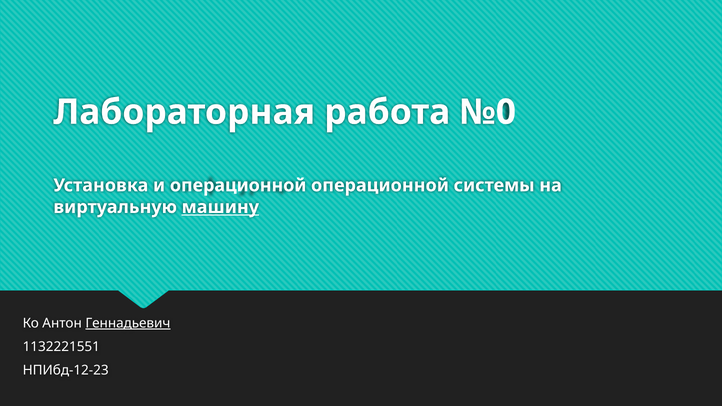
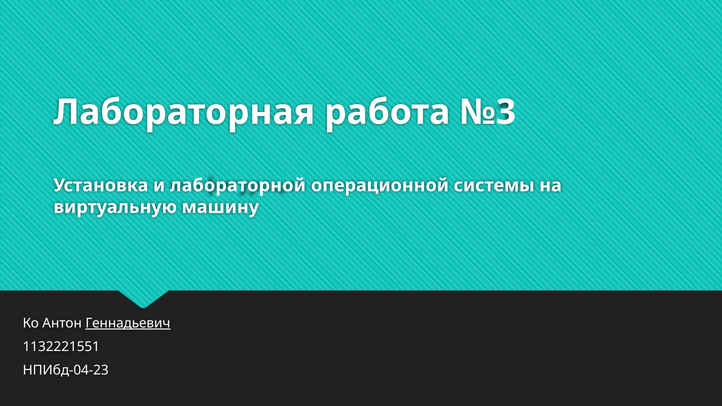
№0: №0 -> №3
и операционной: операционной -> лабораторной
машину underline: present -> none
НПИбд-12-23: НПИбд-12-23 -> НПИбд-04-23
